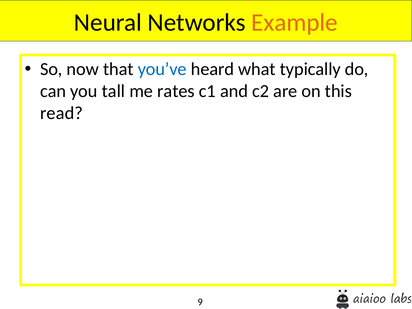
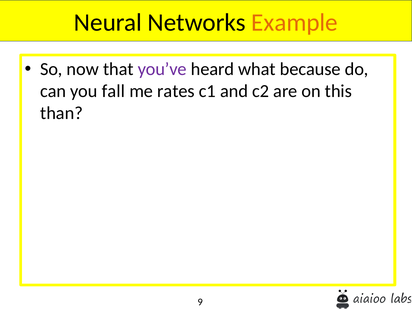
you’ve colour: blue -> purple
typically: typically -> because
tall: tall -> fall
read: read -> than
